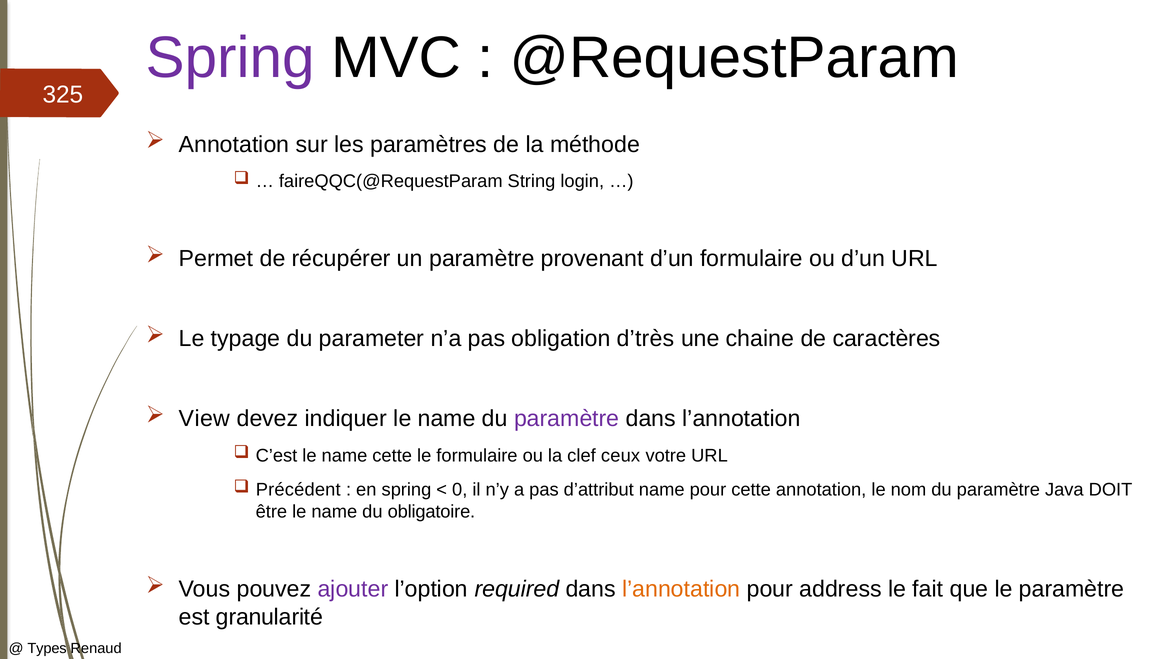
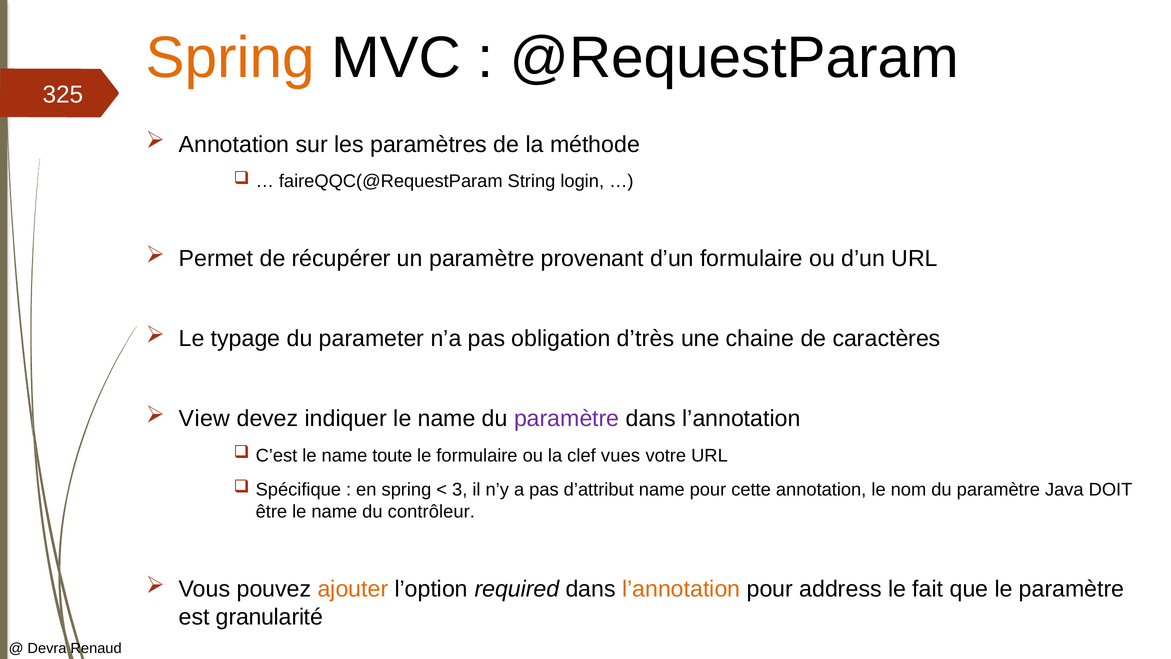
Spring at (230, 58) colour: purple -> orange
name cette: cette -> toute
ceux: ceux -> vues
Précédent: Précédent -> Spécifique
0: 0 -> 3
obligatoire: obligatoire -> contrôleur
ajouter colour: purple -> orange
Types: Types -> Devra
